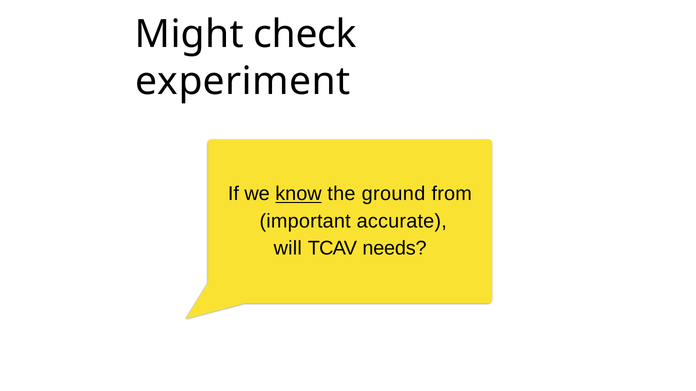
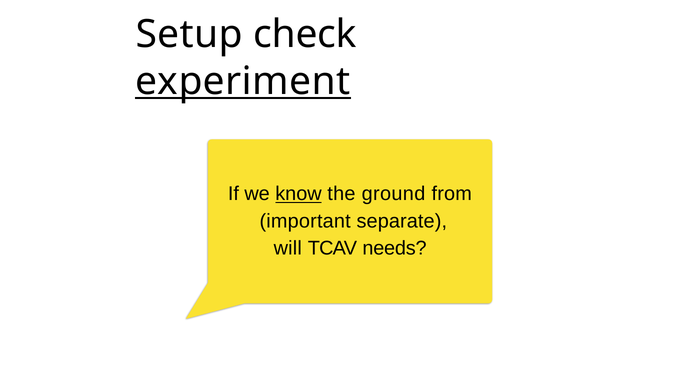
Might: Might -> Setup
experiment underline: none -> present
accurate: accurate -> separate
